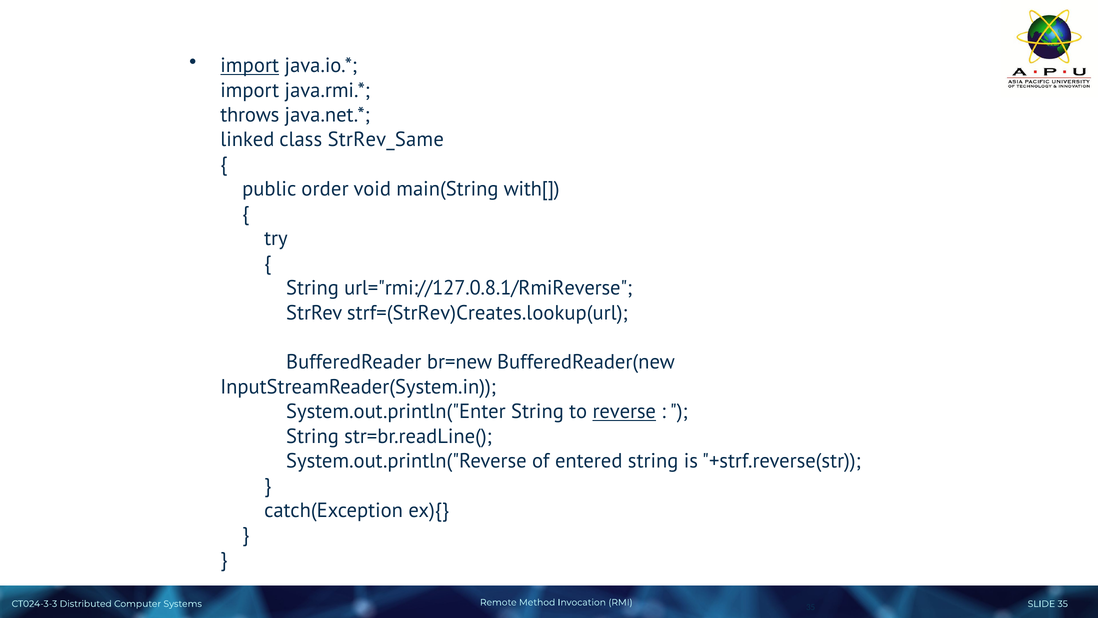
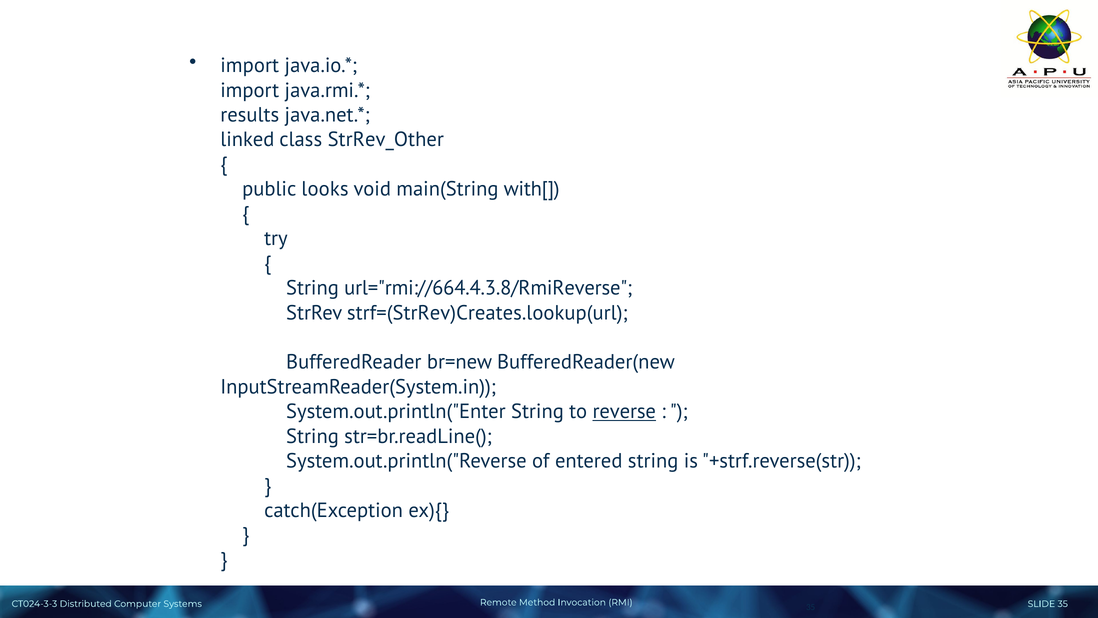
import at (250, 65) underline: present -> none
throws: throws -> results
StrRev_Same: StrRev_Same -> StrRev_Other
order: order -> looks
url="rmi://127.0.8.1/RmiReverse: url="rmi://127.0.8.1/RmiReverse -> url="rmi://664.4.3.8/RmiReverse
